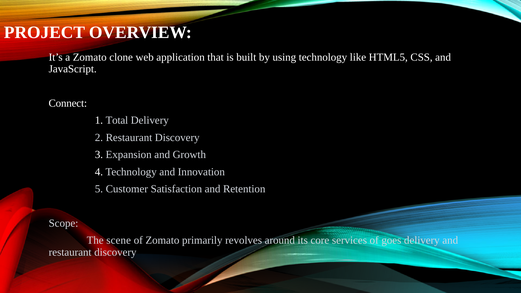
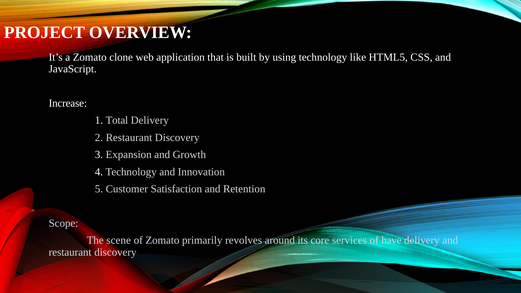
Connect: Connect -> Increase
goes: goes -> have
